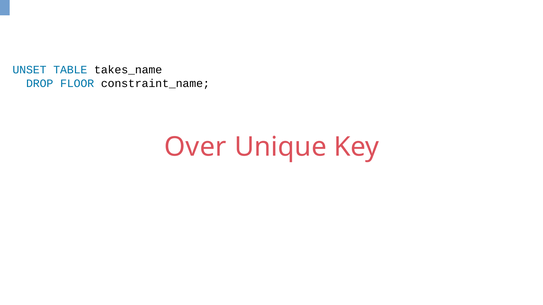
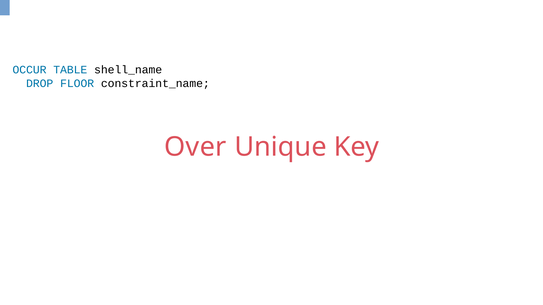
UNSET: UNSET -> OCCUR
takes_name: takes_name -> shell_name
